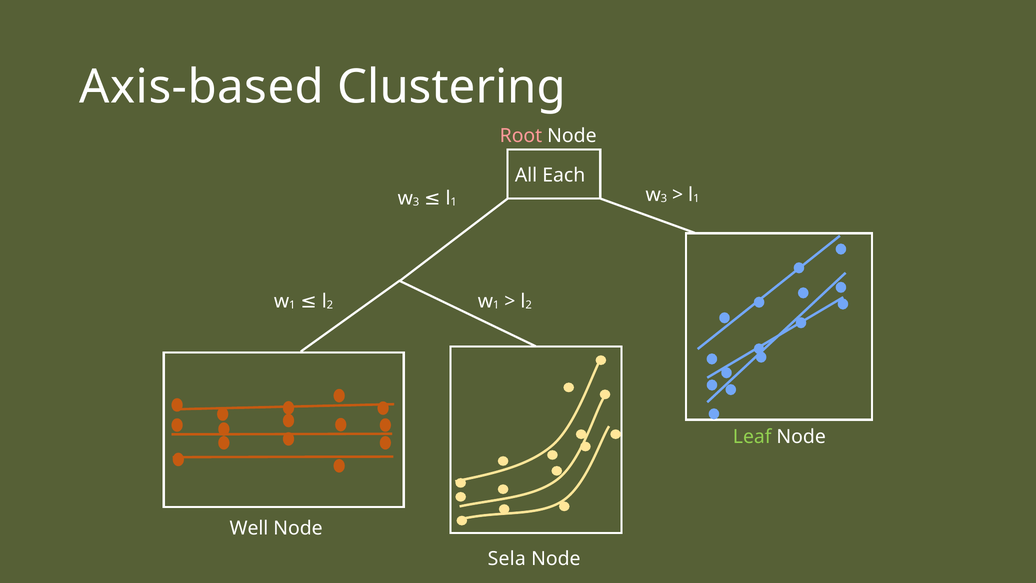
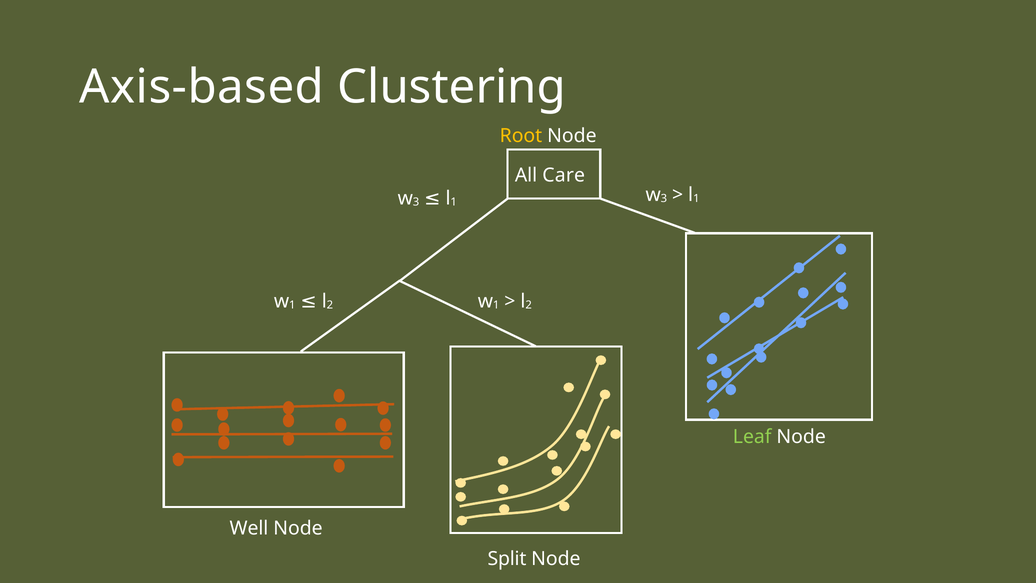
Root colour: pink -> yellow
Each: Each -> Care
Sela: Sela -> Split
